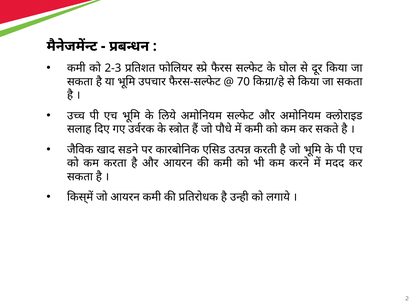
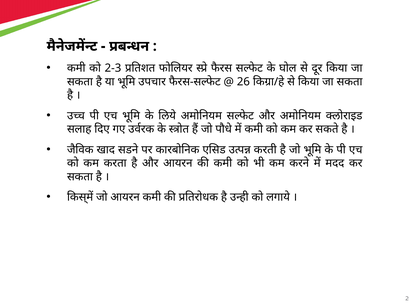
70: 70 -> 26
